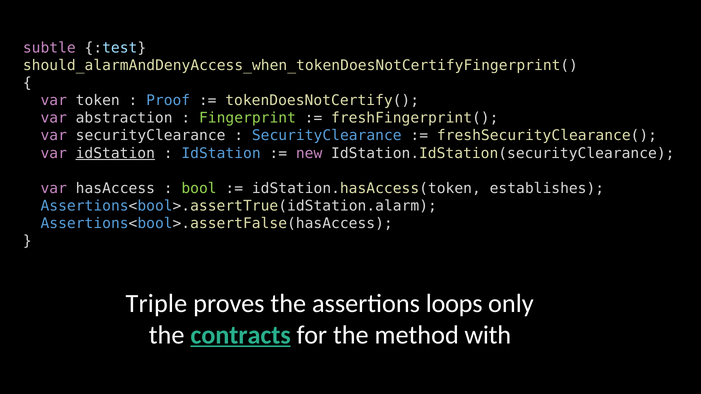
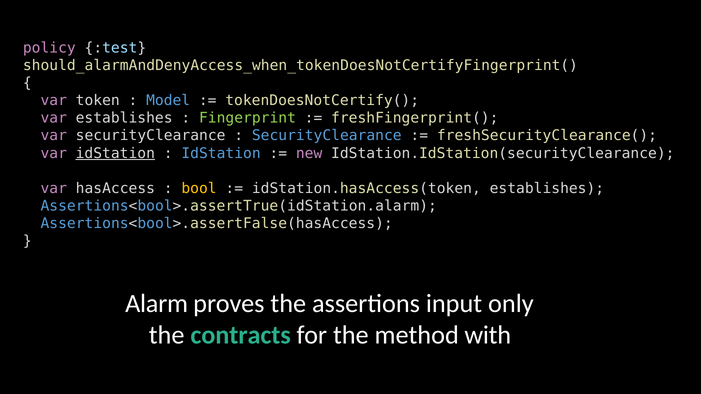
subtle: subtle -> policy
Proof: Proof -> Model
var abstraction: abstraction -> establishes
bool colour: light green -> yellow
Triple: Triple -> Alarm
loops: loops -> input
contracts underline: present -> none
